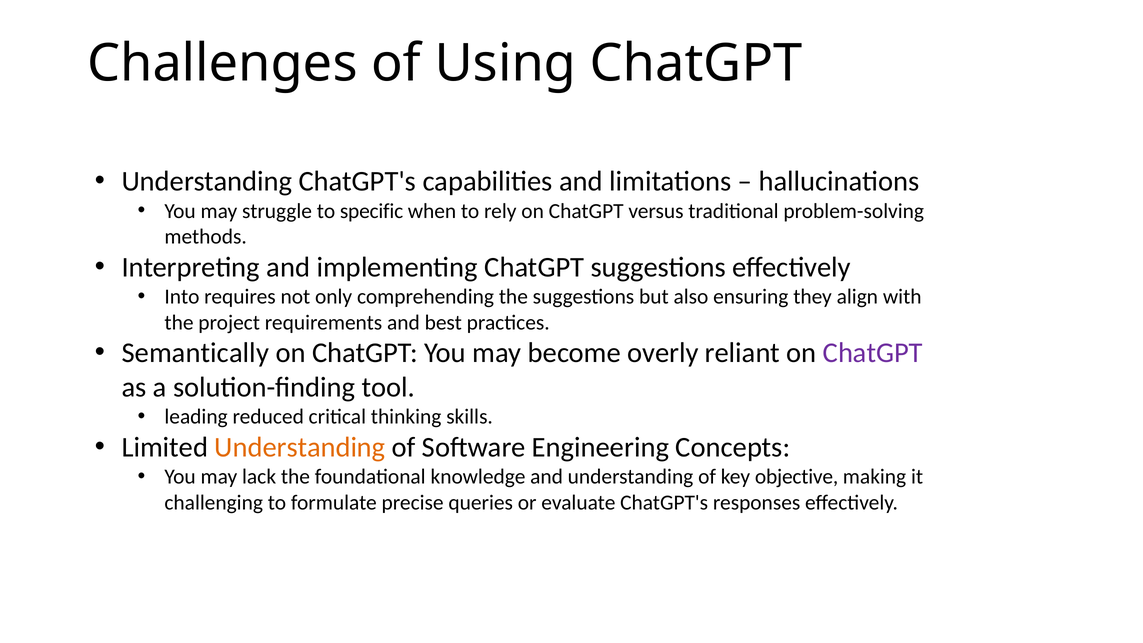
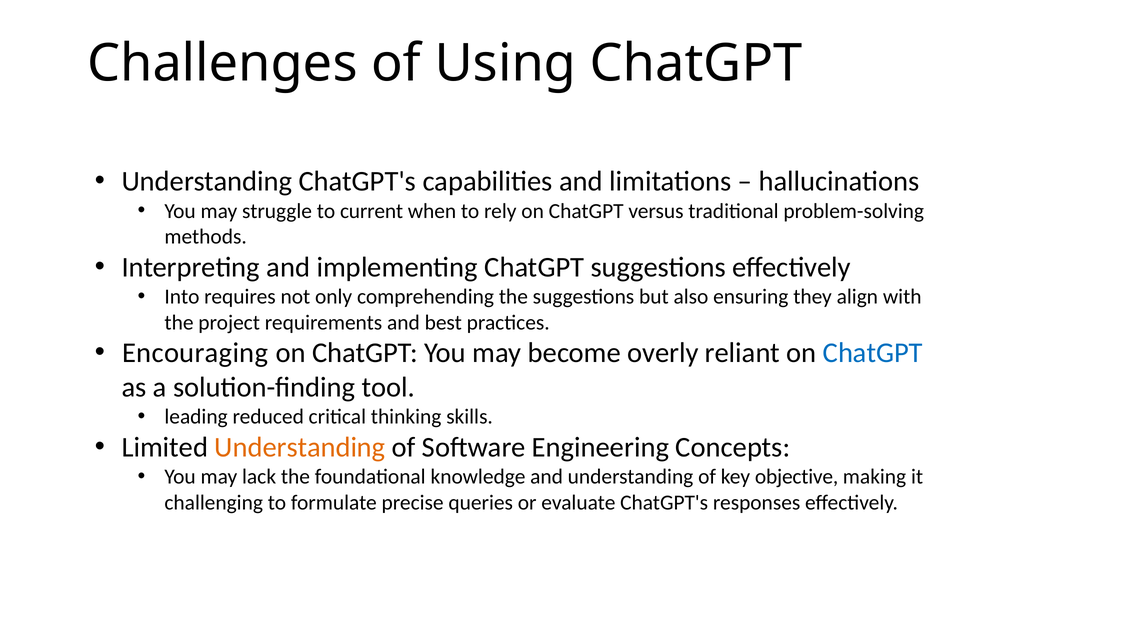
specific: specific -> current
Semantically: Semantically -> Encouraging
ChatGPT at (873, 353) colour: purple -> blue
